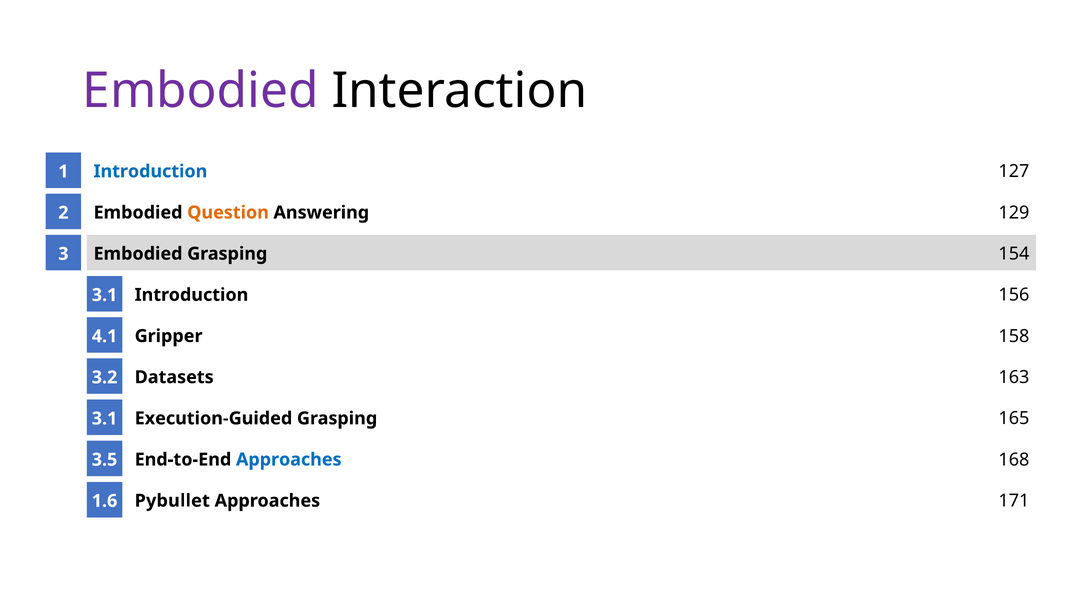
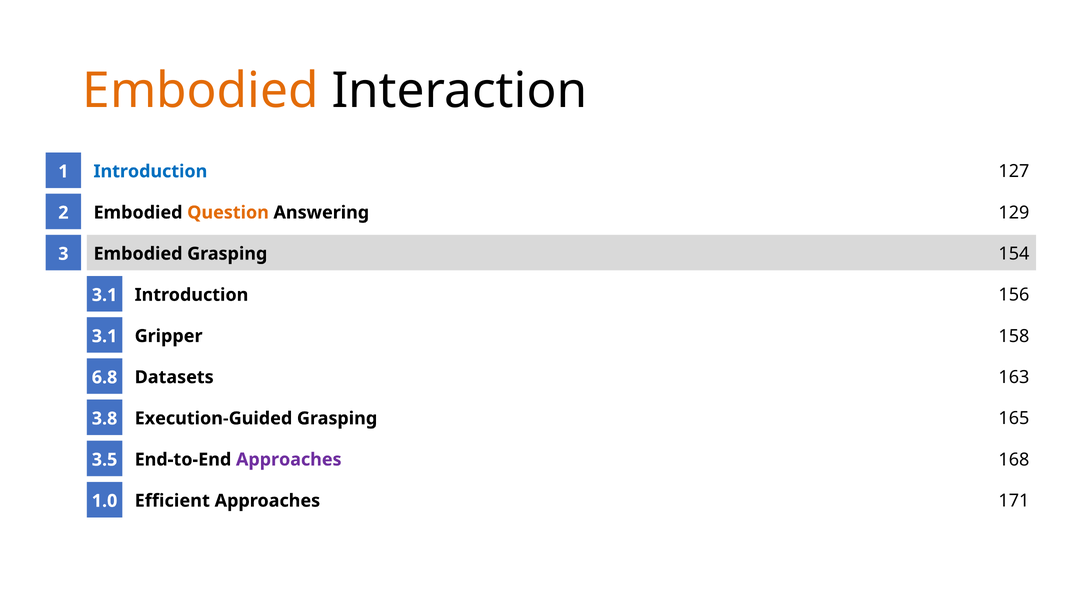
Embodied at (201, 91) colour: purple -> orange
4.1 at (105, 336): 4.1 -> 3.1
3.2: 3.2 -> 6.8
3.1 at (105, 418): 3.1 -> 3.8
Approaches at (289, 459) colour: blue -> purple
Pybullet: Pybullet -> Efficient
1.6: 1.6 -> 1.0
